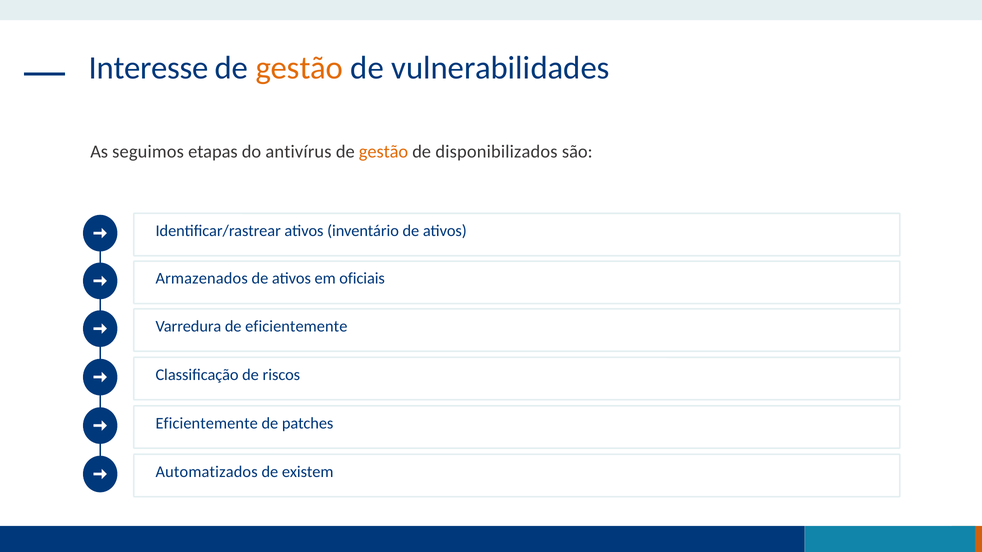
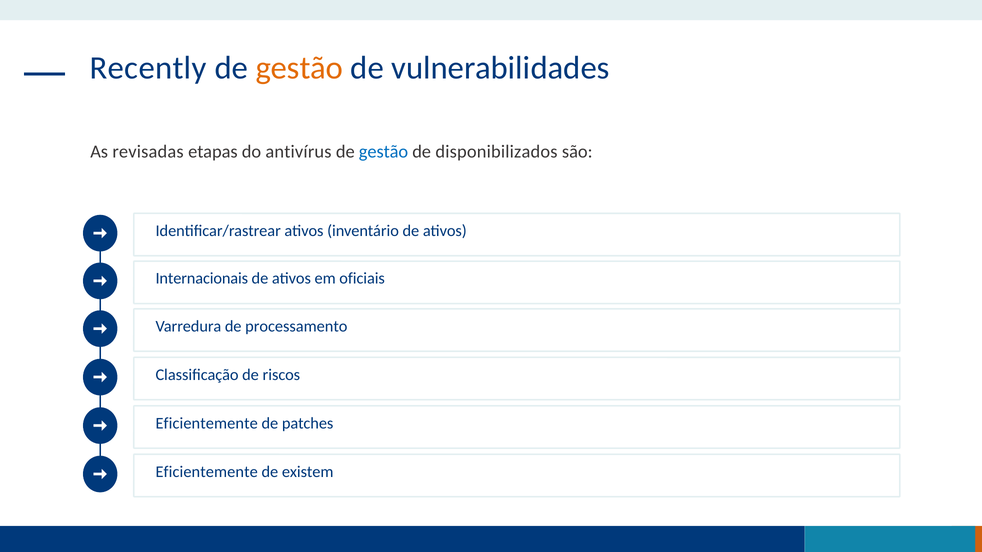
Interesse: Interesse -> Recently
seguimos: seguimos -> revisadas
gestão at (384, 152) colour: orange -> blue
Armazenados: Armazenados -> Internacionais
de eficientemente: eficientemente -> processamento
Automatizados at (207, 472): Automatizados -> Eficientemente
